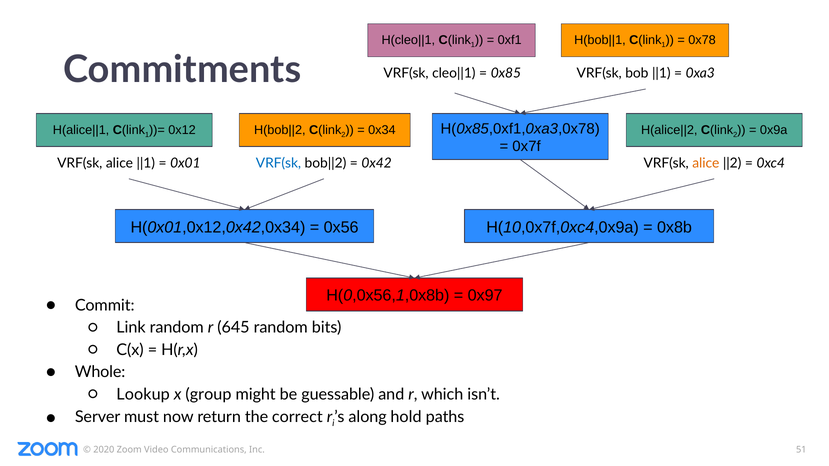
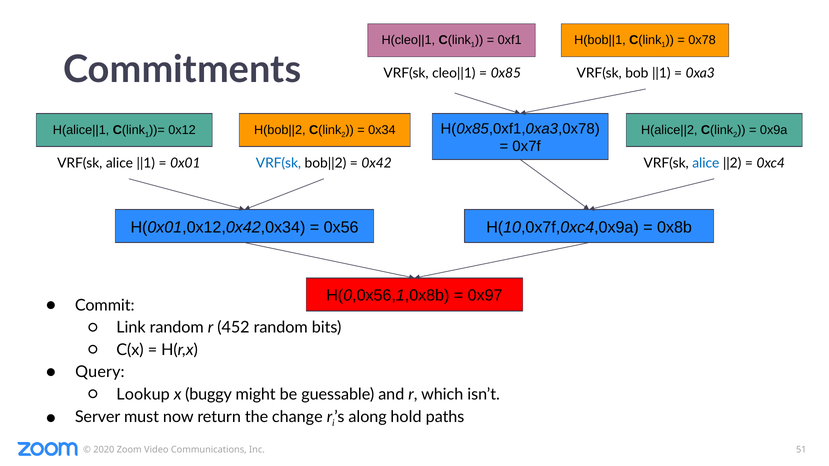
alice at (706, 163) colour: orange -> blue
645: 645 -> 452
Whole: Whole -> Query
group: group -> buggy
correct: correct -> change
